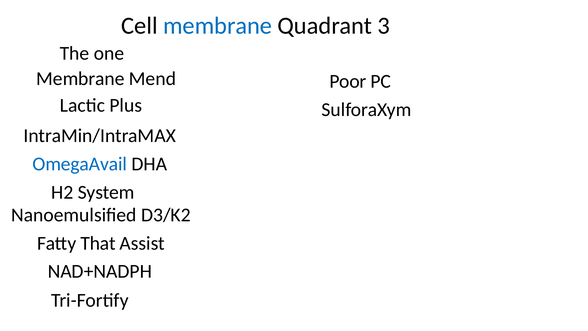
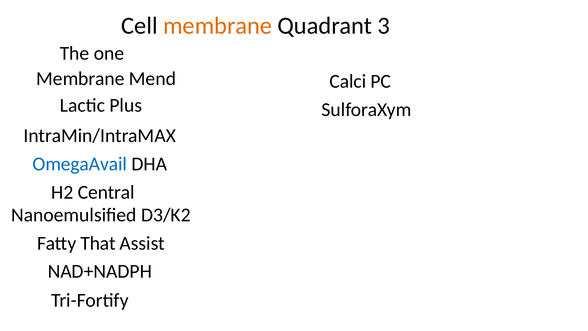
membrane at (218, 26) colour: blue -> orange
Poor: Poor -> Calci
System: System -> Central
